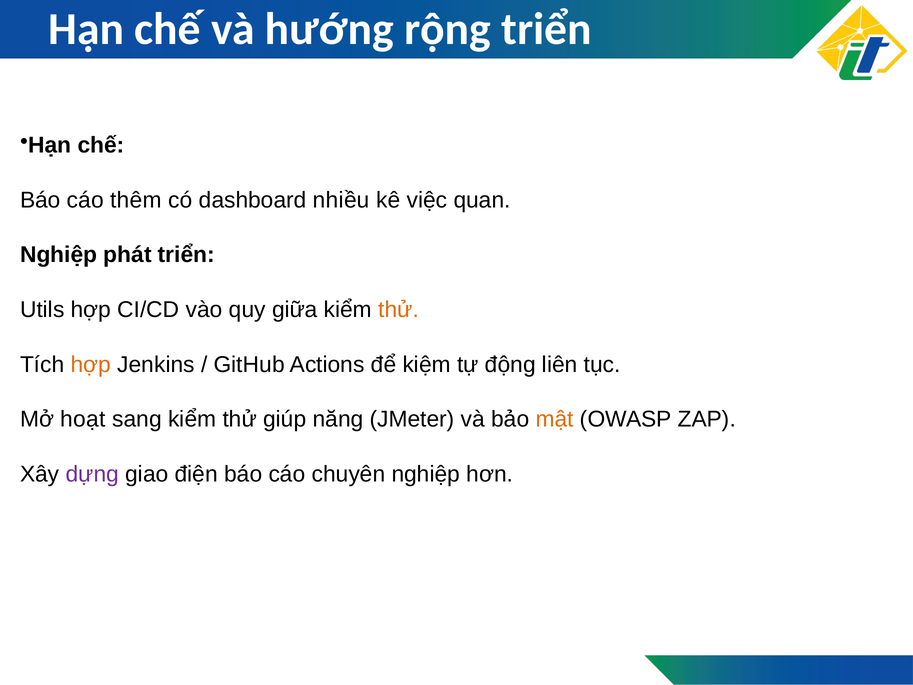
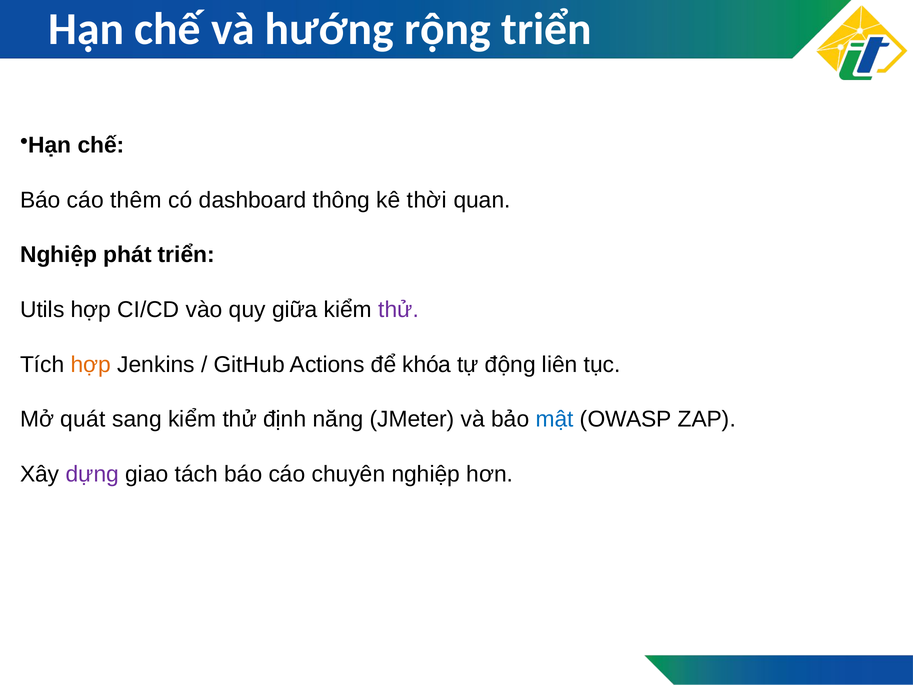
nhiều: nhiều -> thông
việc: việc -> thời
thử at (399, 310) colour: orange -> purple
kiệm: kiệm -> khóa
hoạt: hoạt -> quát
giúp: giúp -> định
mật colour: orange -> blue
điện: điện -> tách
